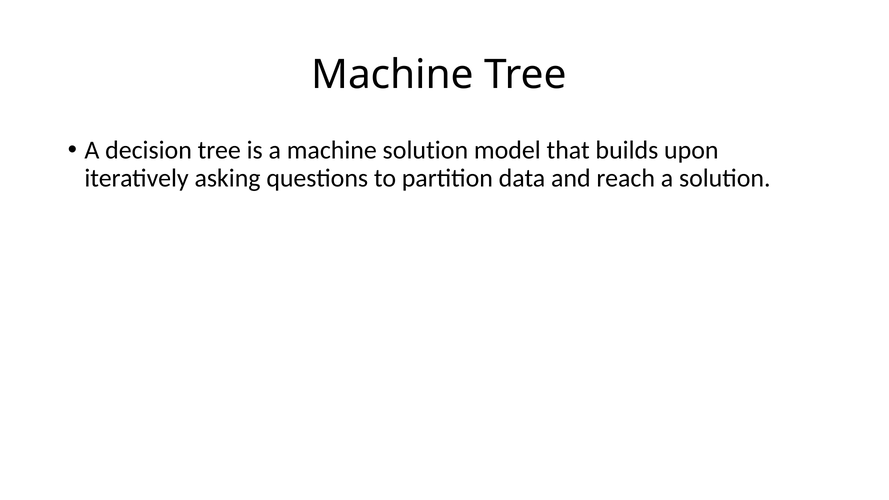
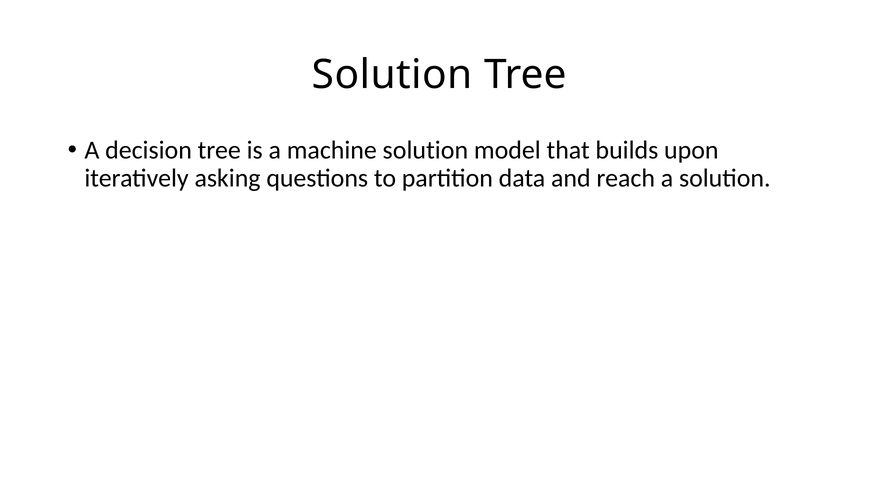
Machine at (393, 75): Machine -> Solution
